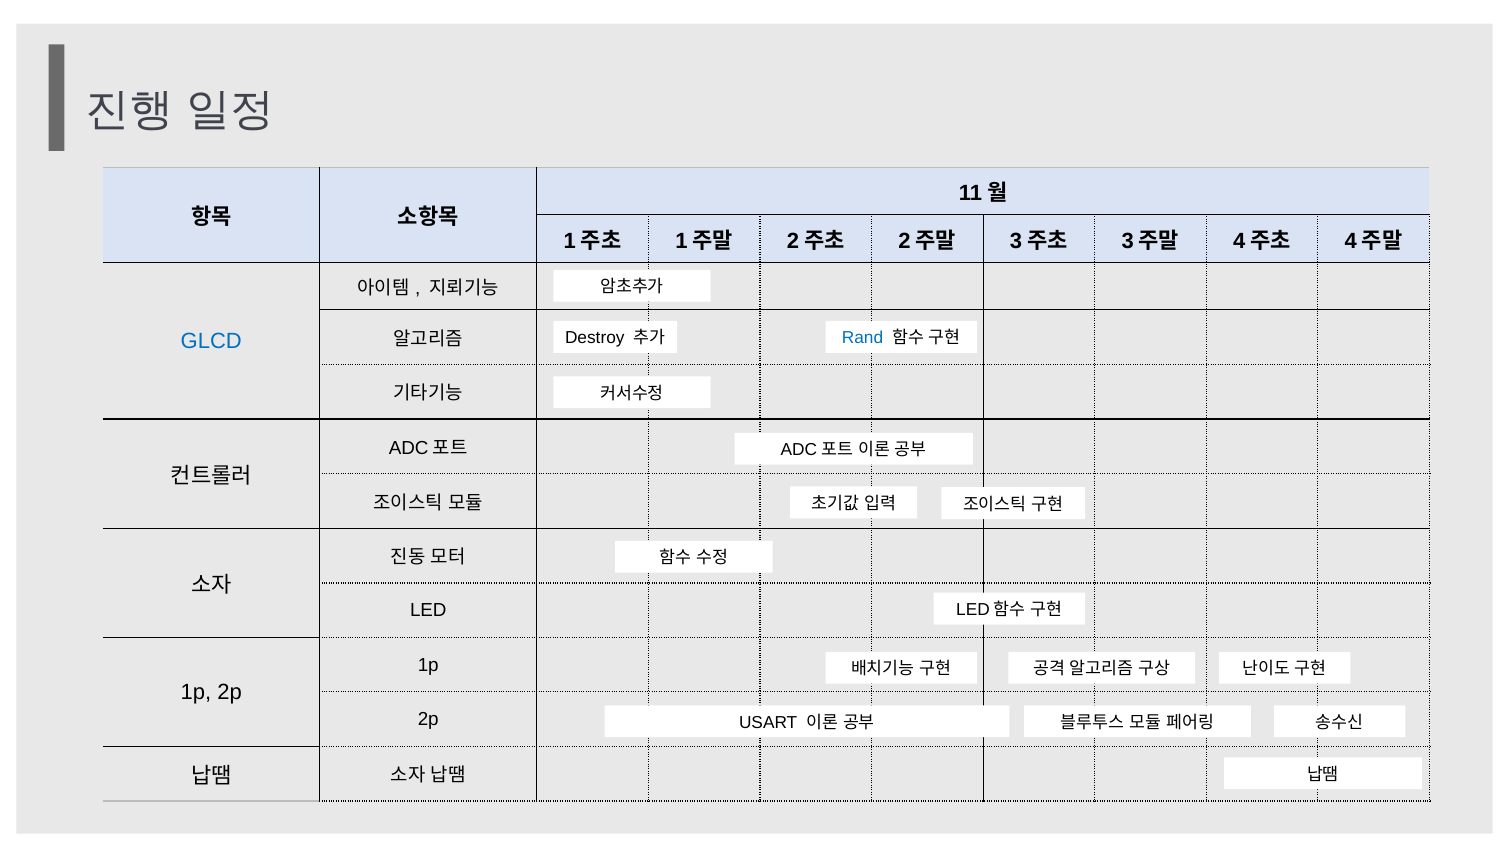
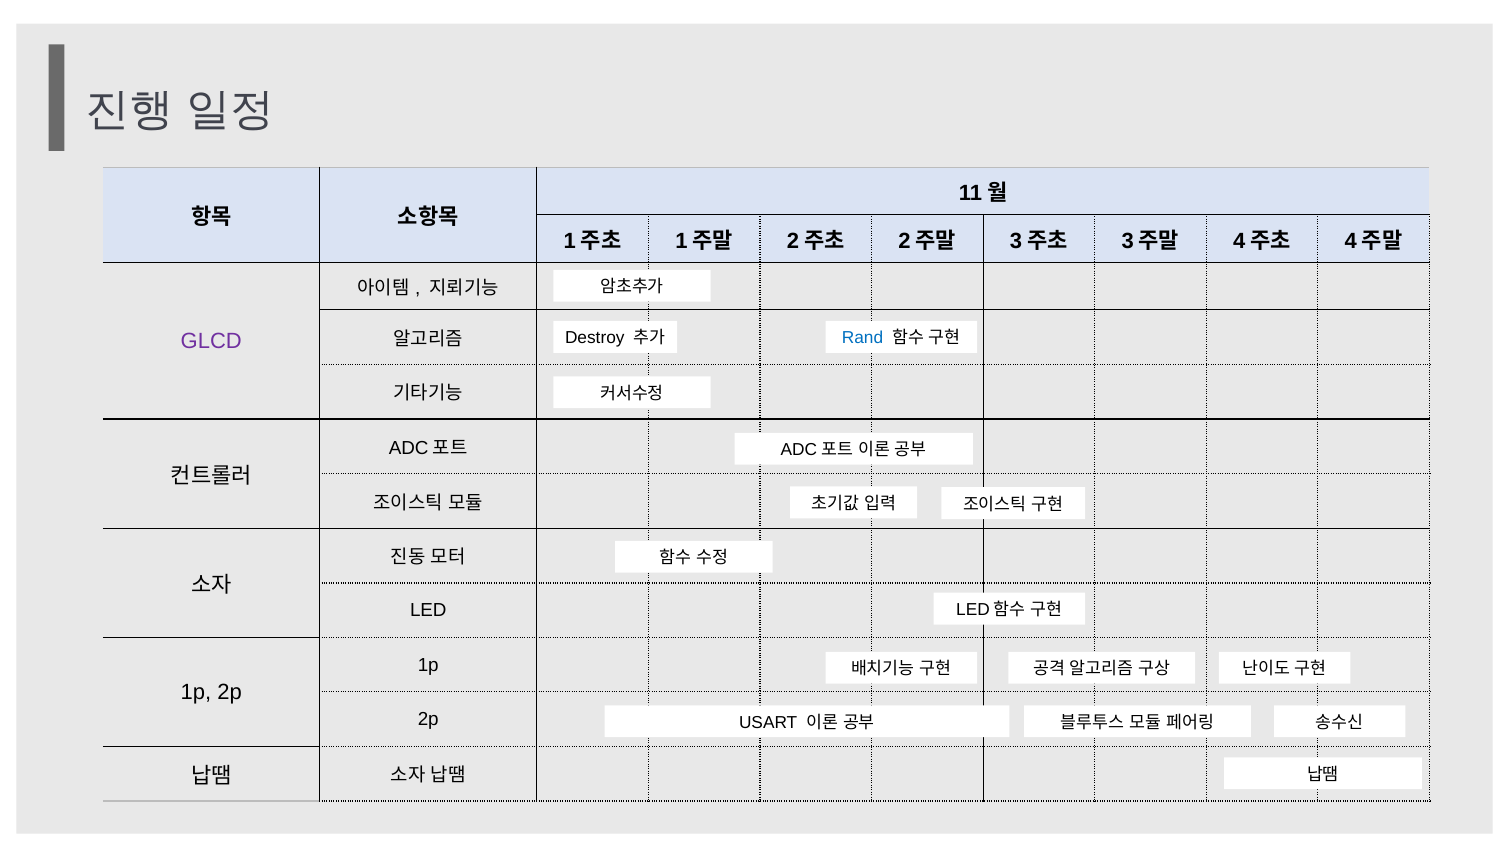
GLCD colour: blue -> purple
